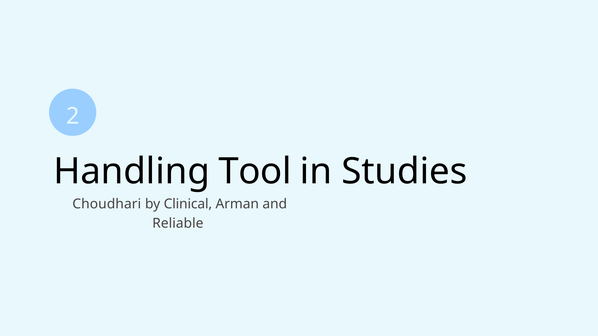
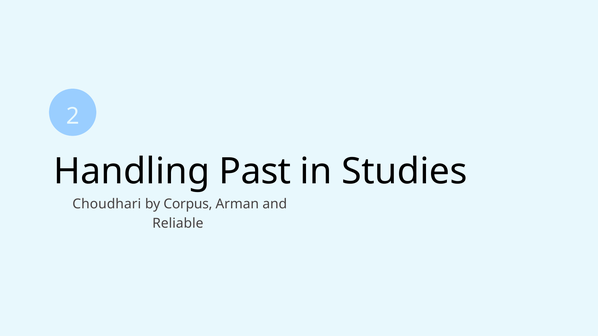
Tool: Tool -> Past
Clinical: Clinical -> Corpus
